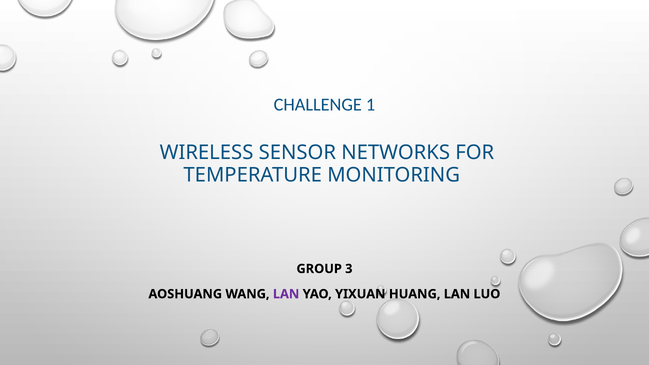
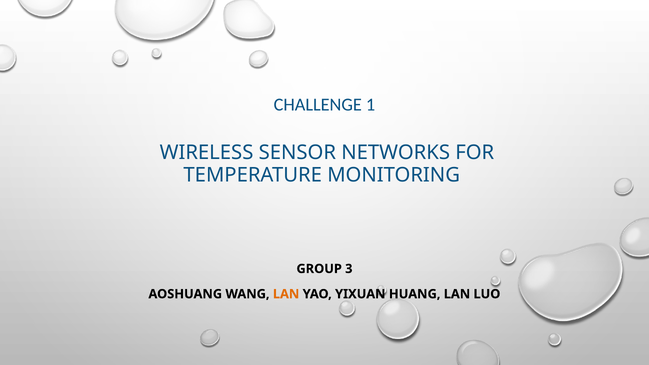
LAN at (286, 294) colour: purple -> orange
